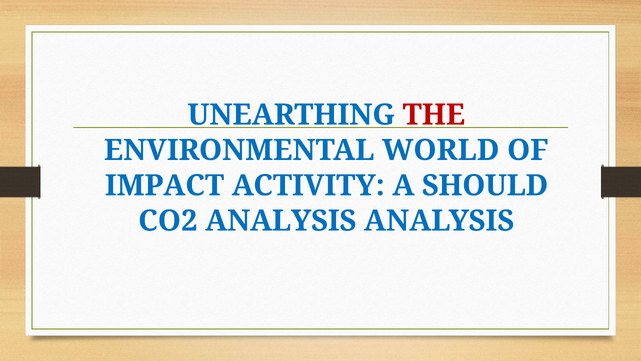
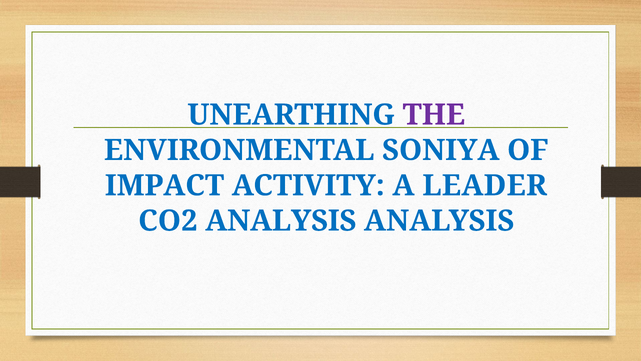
THE colour: red -> purple
WORLD: WORLD -> SONIYA
SHOULD: SHOULD -> LEADER
